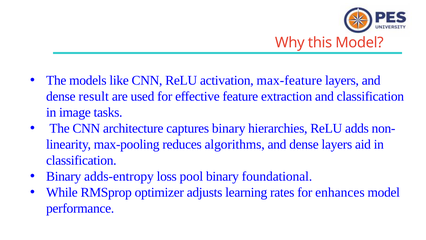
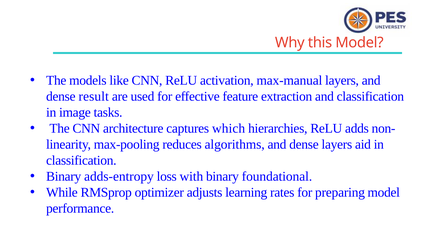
max-feature: max-feature -> max-manual
captures binary: binary -> which
pool: pool -> with
enhances: enhances -> preparing
